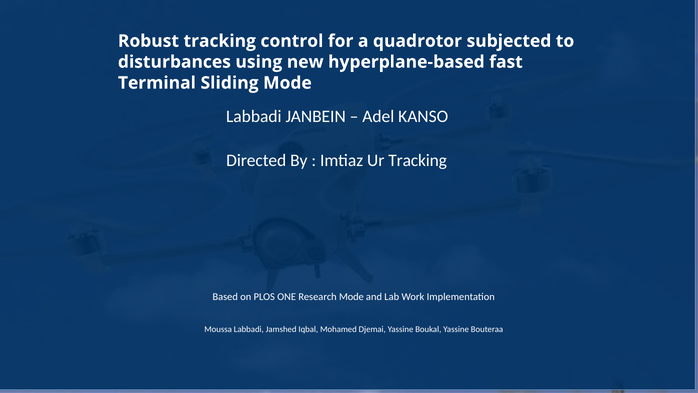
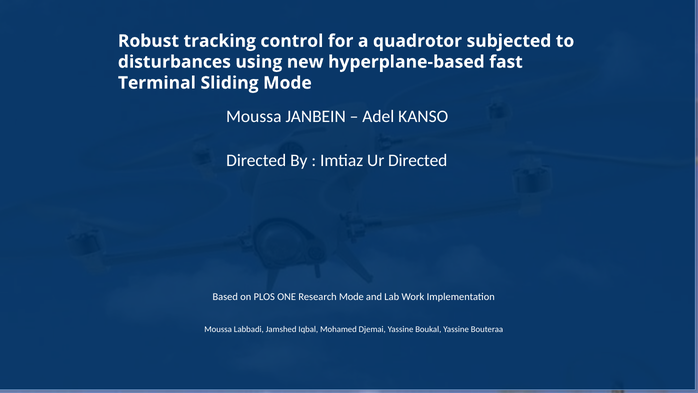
Labbadi at (254, 116): Labbadi -> Moussa
Ur Tracking: Tracking -> Directed
